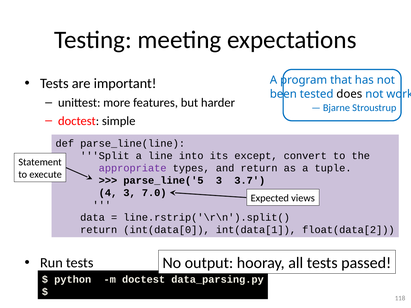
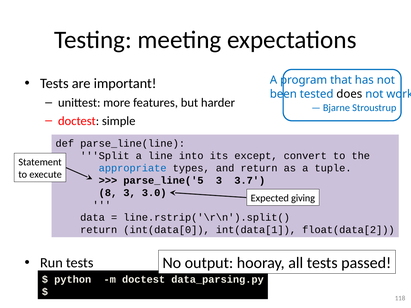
appropriate colour: purple -> blue
4: 4 -> 8
7.0: 7.0 -> 3.0
views: views -> giving
